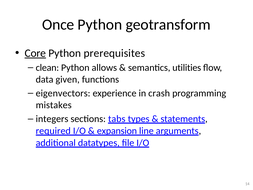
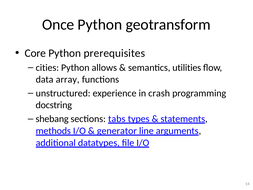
Core underline: present -> none
clean: clean -> cities
given: given -> array
eigenvectors: eigenvectors -> unstructured
mistakes: mistakes -> docstring
integers: integers -> shebang
required: required -> methods
expansion: expansion -> generator
